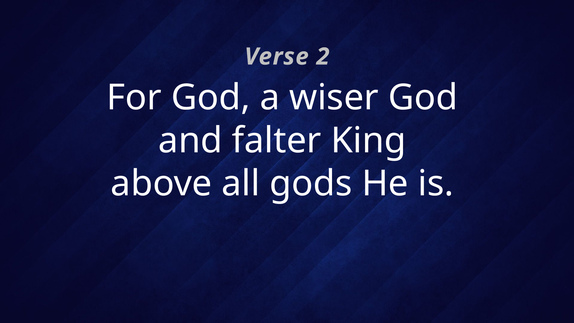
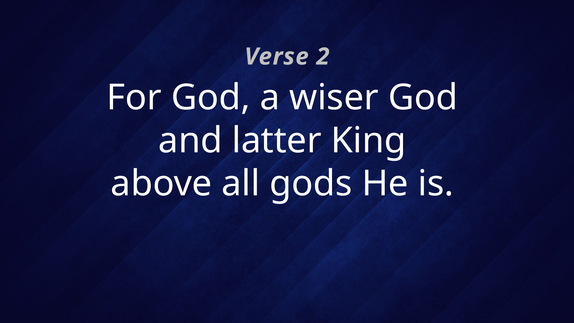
falter: falter -> latter
